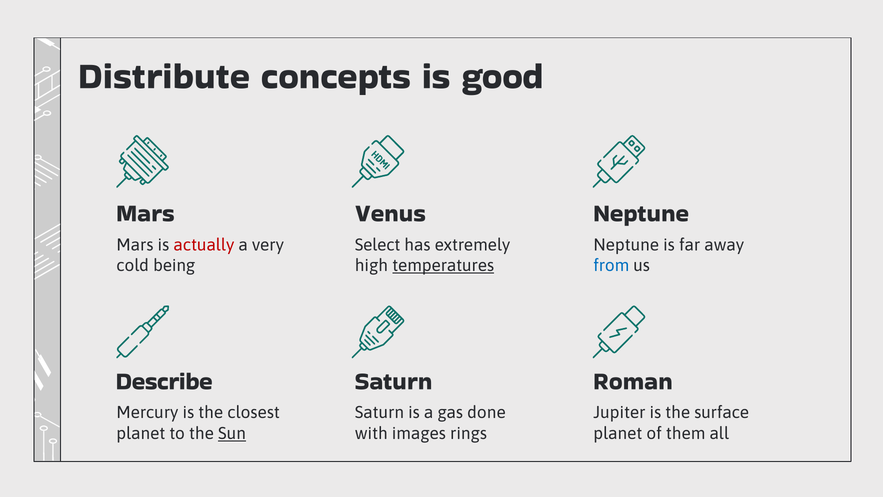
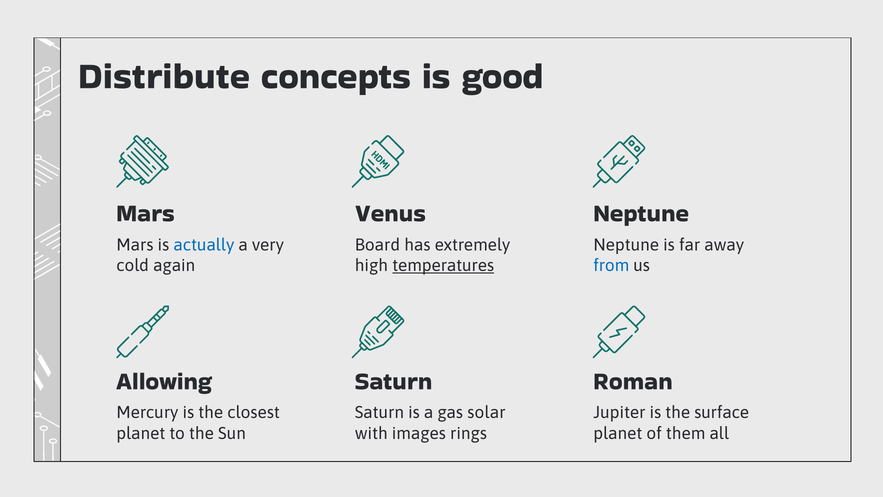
actually colour: red -> blue
Select: Select -> Board
being: being -> again
Describe: Describe -> Allowing
done: done -> solar
Sun underline: present -> none
